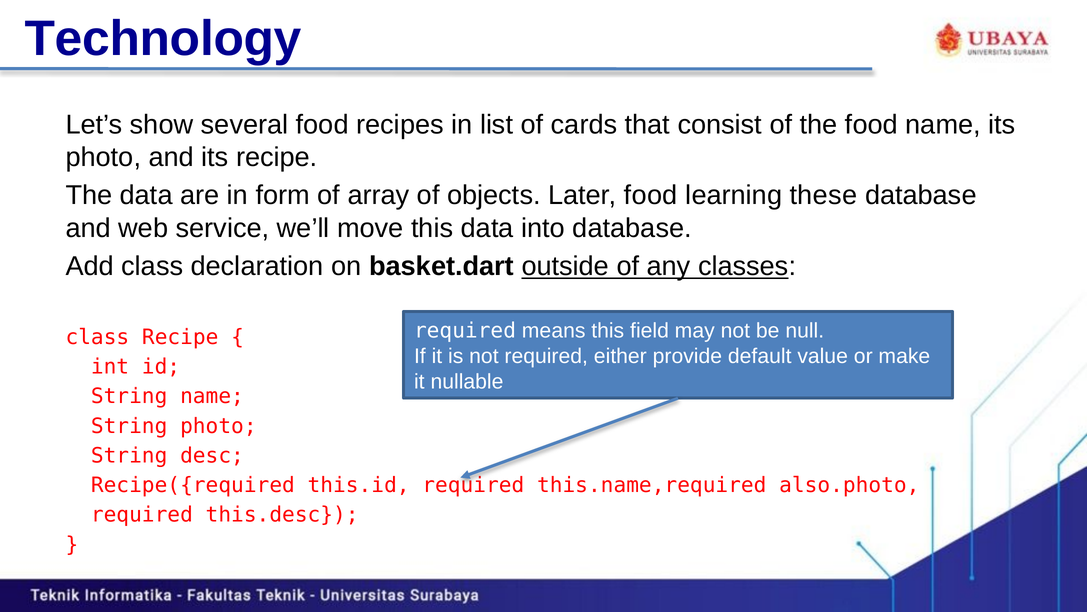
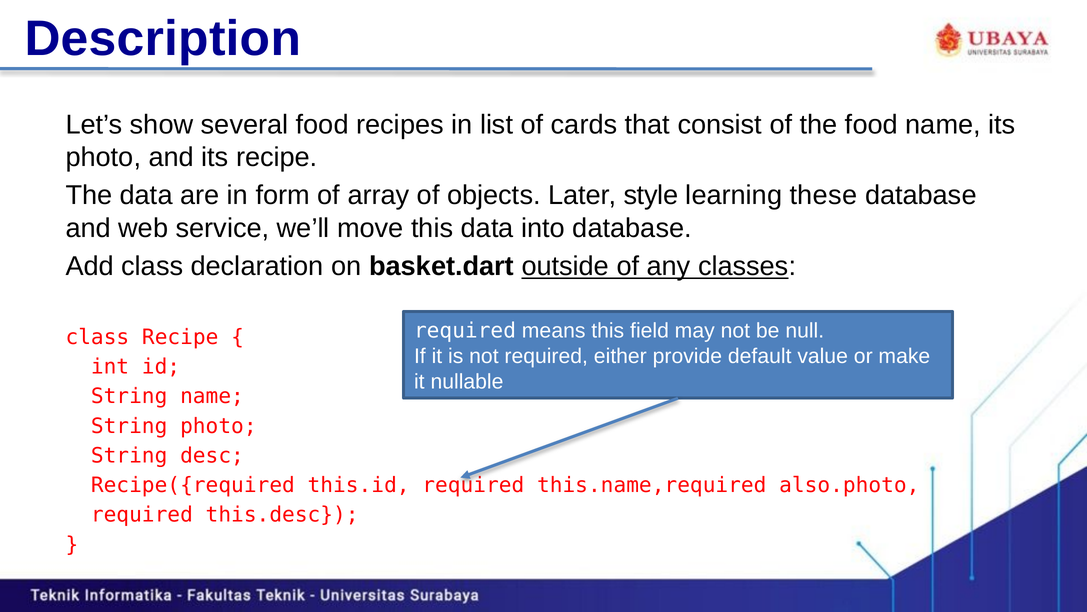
Technology: Technology -> Description
Later food: food -> style
